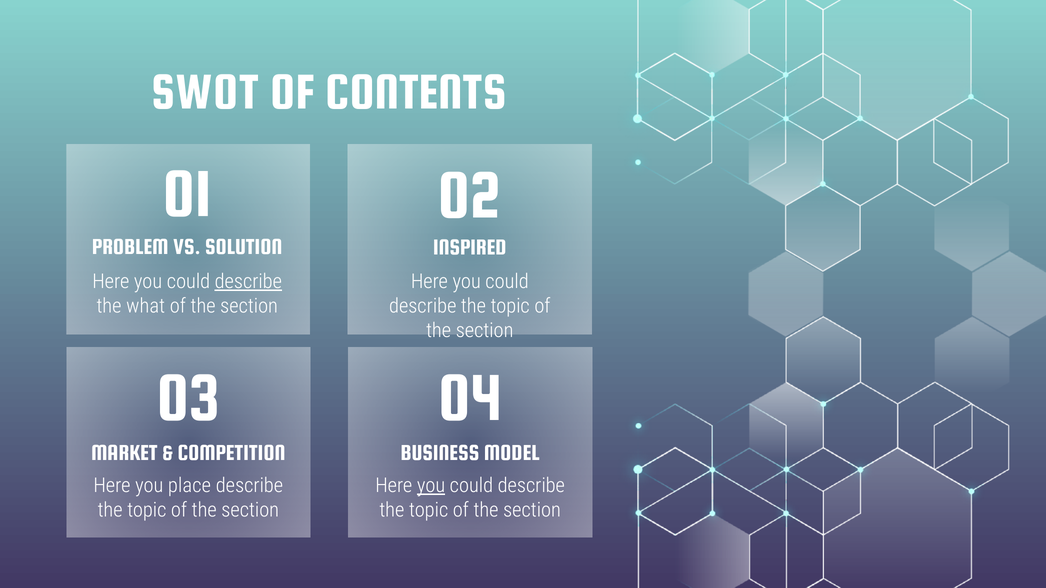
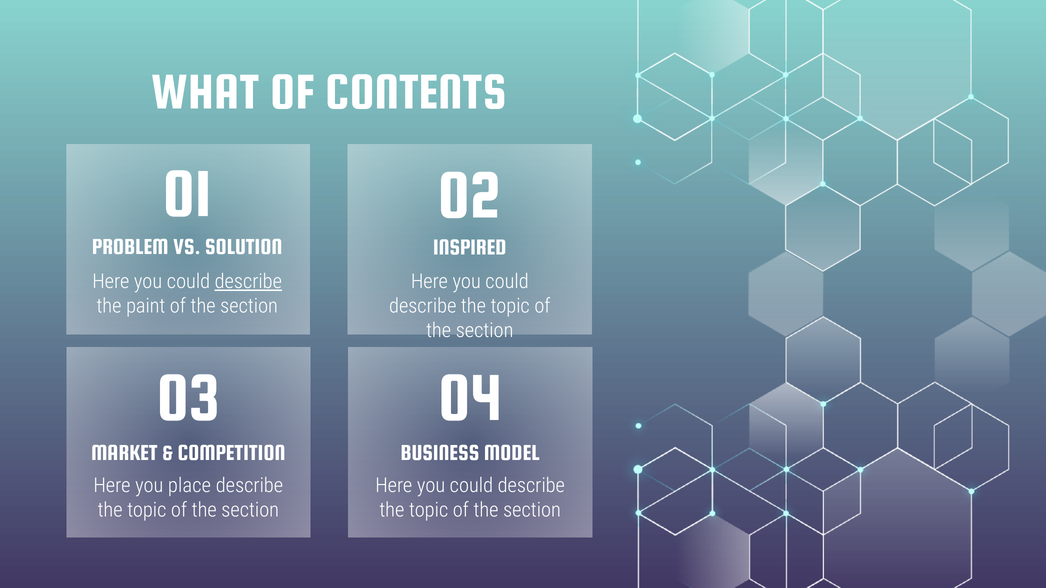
SWOT: SWOT -> WHAT
what: what -> paint
you at (431, 486) underline: present -> none
